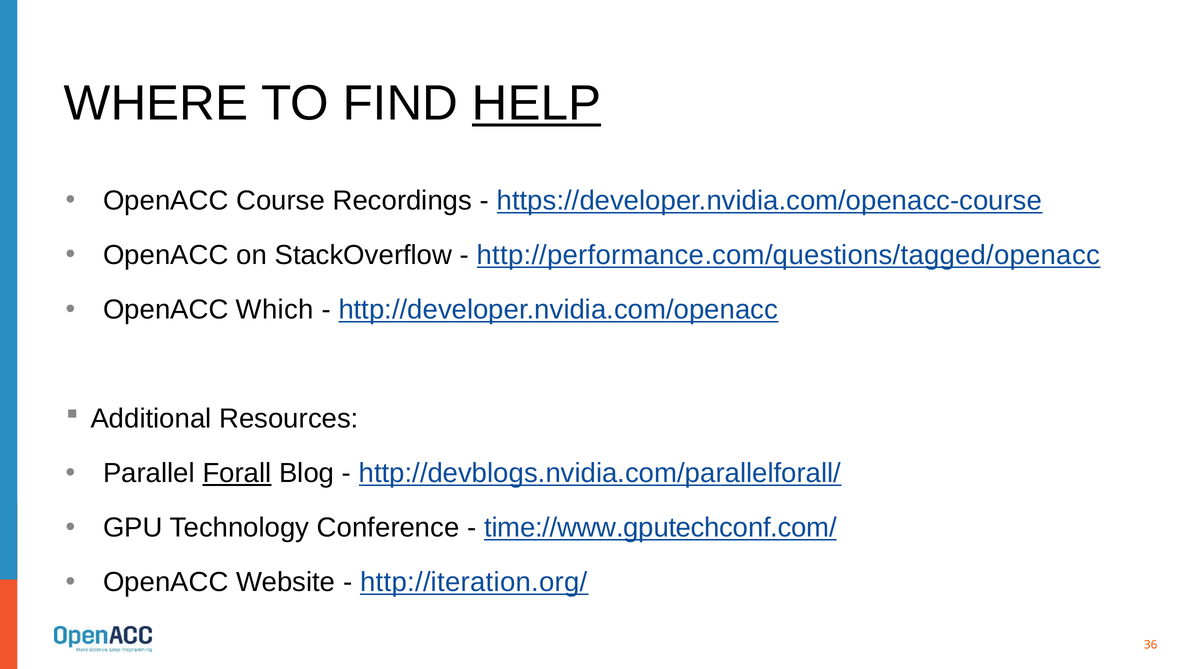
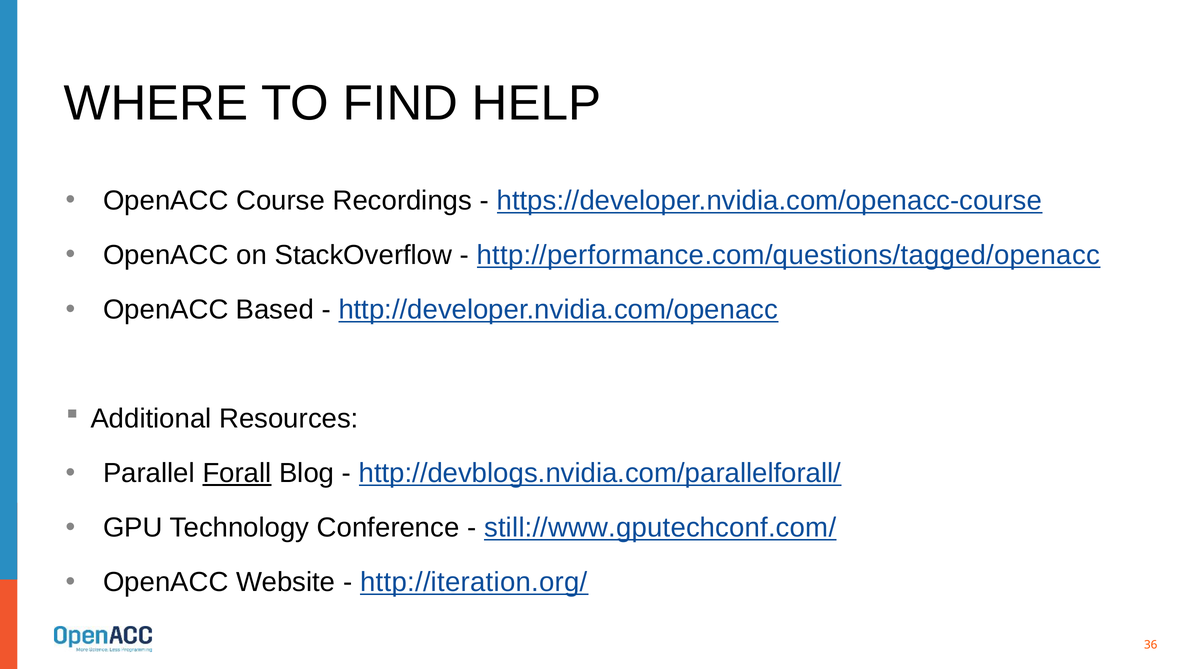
HELP underline: present -> none
Which: Which -> Based
time://www.gputechconf.com/: time://www.gputechconf.com/ -> still://www.gputechconf.com/
